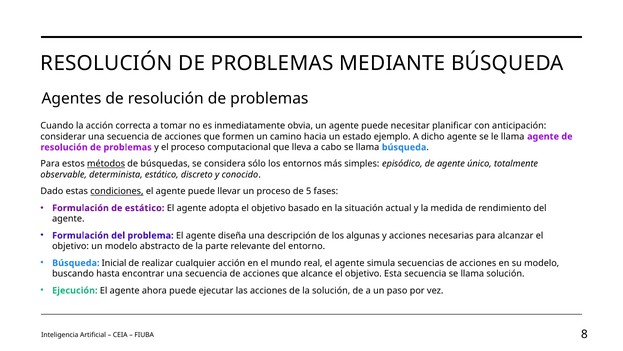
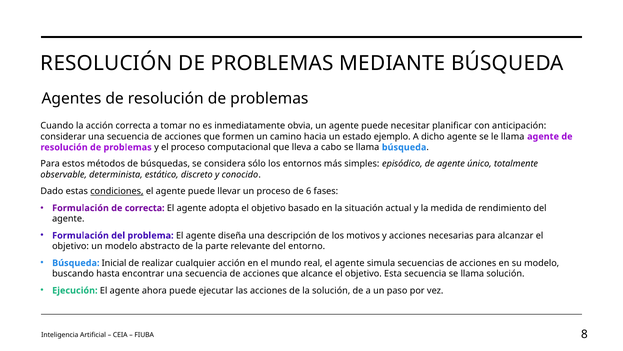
métodos underline: present -> none
5: 5 -> 6
de estático: estático -> correcta
algunas: algunas -> motivos
